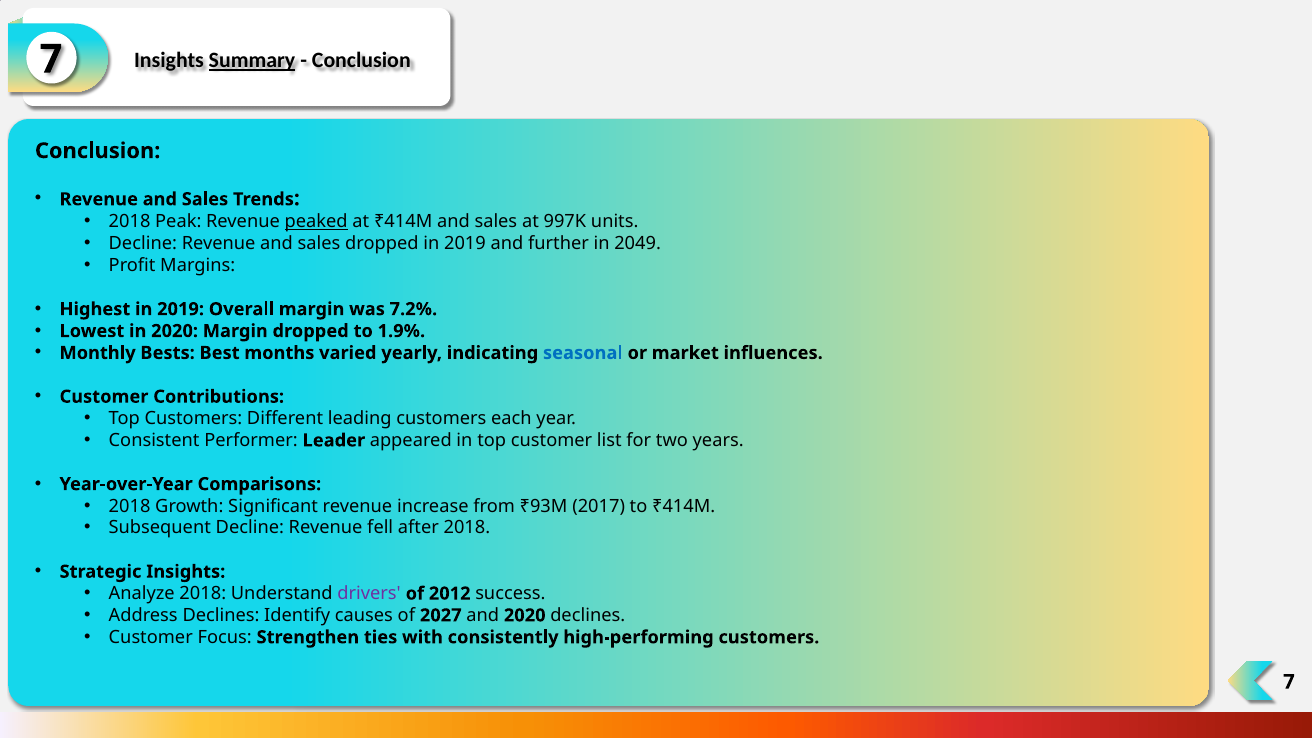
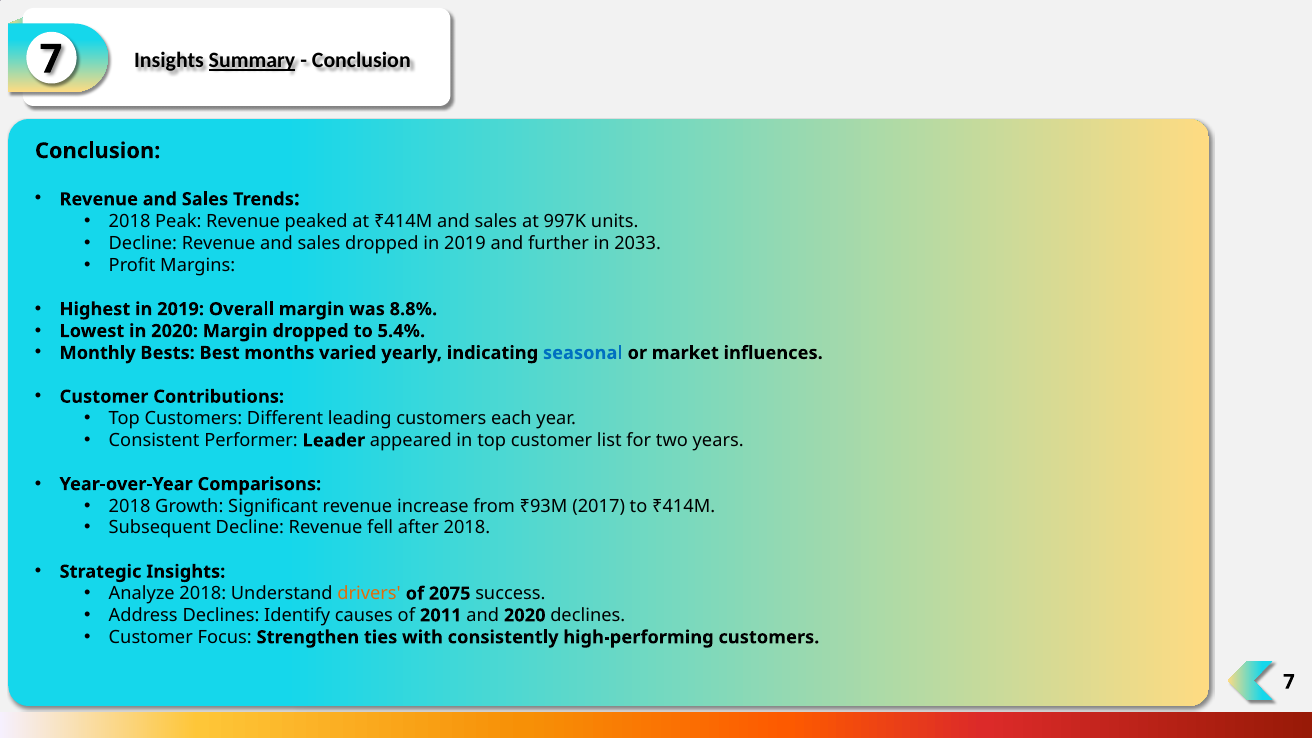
peaked underline: present -> none
2049: 2049 -> 2033
7.2%: 7.2% -> 8.8%
1.9%: 1.9% -> 5.4%
drivers colour: purple -> orange
2012: 2012 -> 2075
2027: 2027 -> 2011
